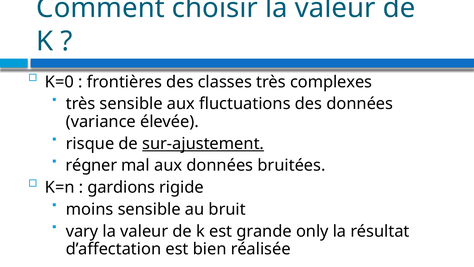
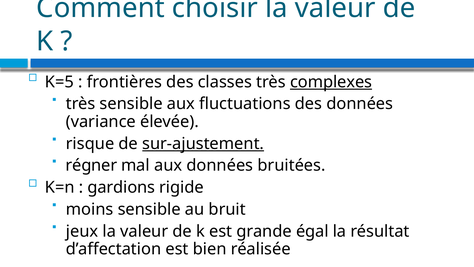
K=0: K=0 -> K=5
complexes underline: none -> present
vary: vary -> jeux
only: only -> égal
